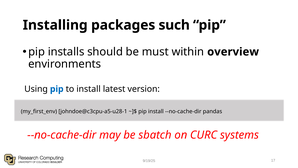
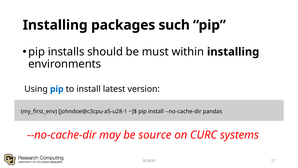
within overview: overview -> installing
sbatch: sbatch -> source
